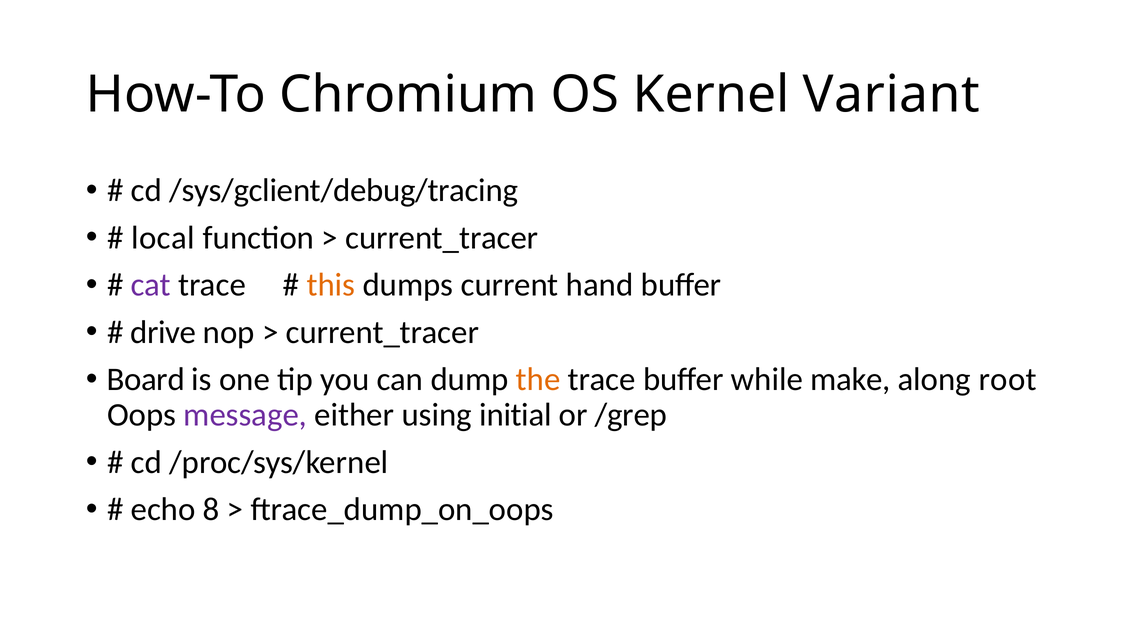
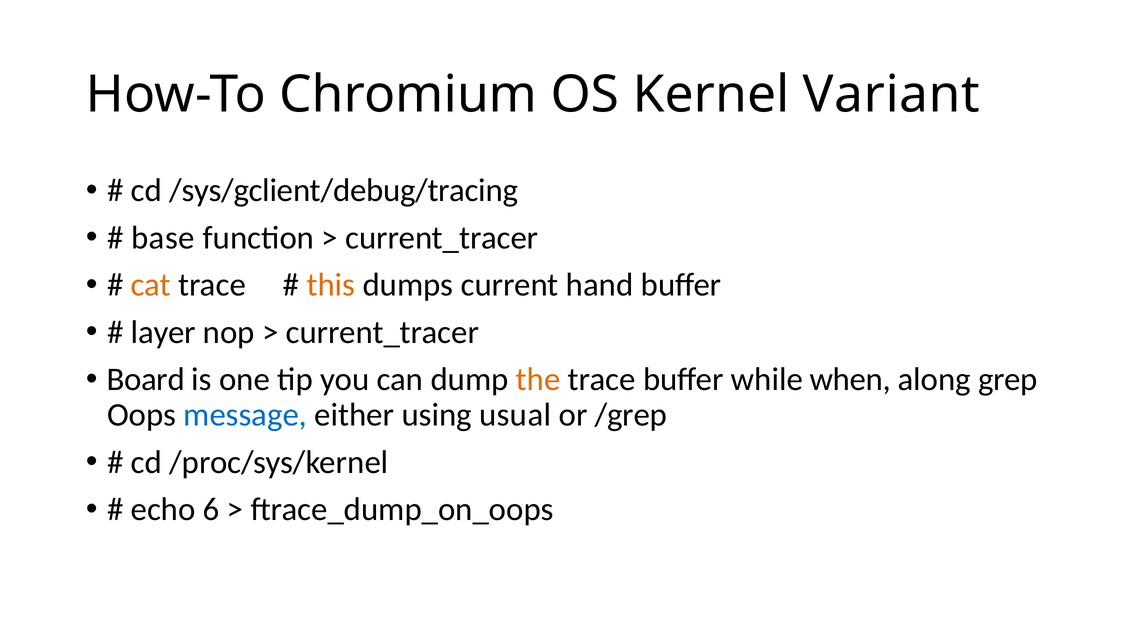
local: local -> base
cat colour: purple -> orange
drive: drive -> layer
make: make -> when
root: root -> grep
message colour: purple -> blue
initial: initial -> usual
8: 8 -> 6
